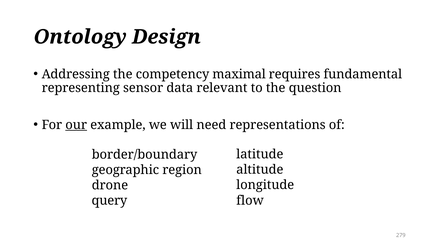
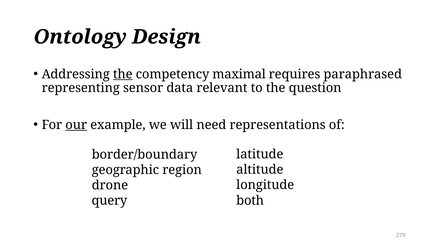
the at (123, 74) underline: none -> present
fundamental: fundamental -> paraphrased
flow: flow -> both
